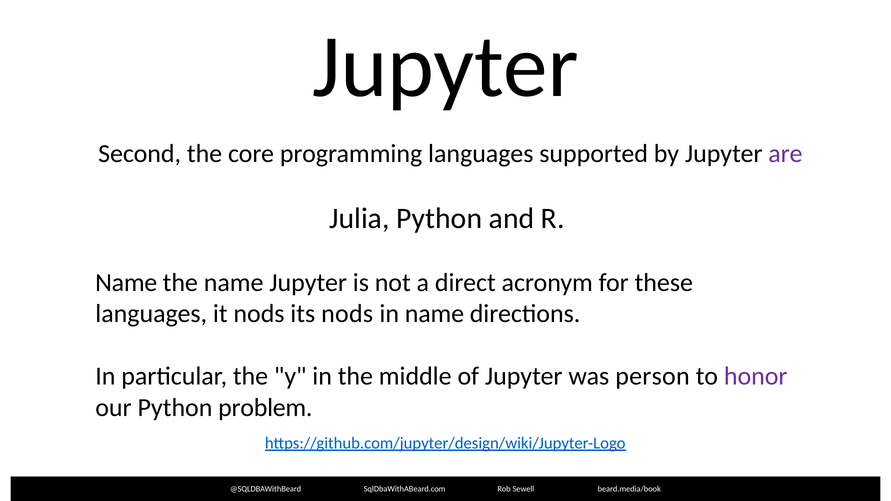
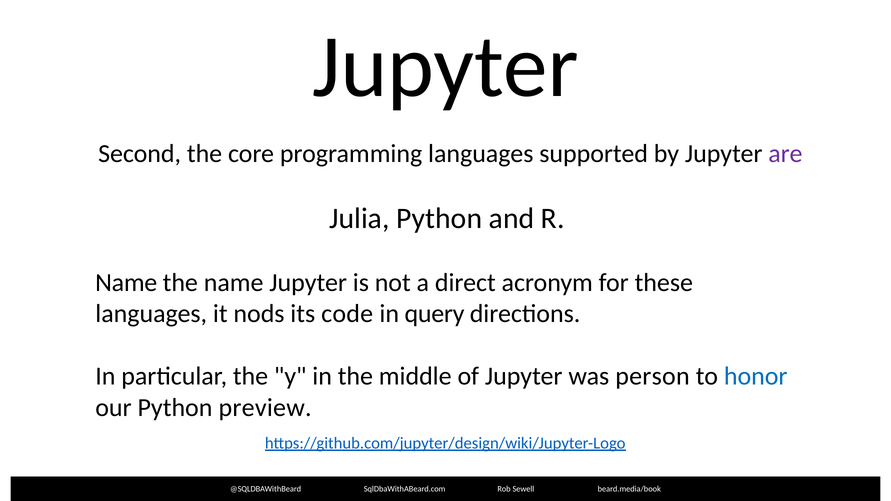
its nods: nods -> code
in name: name -> query
honor colour: purple -> blue
problem: problem -> preview
